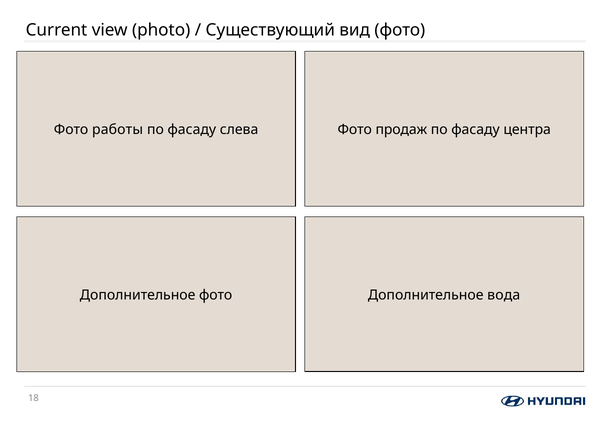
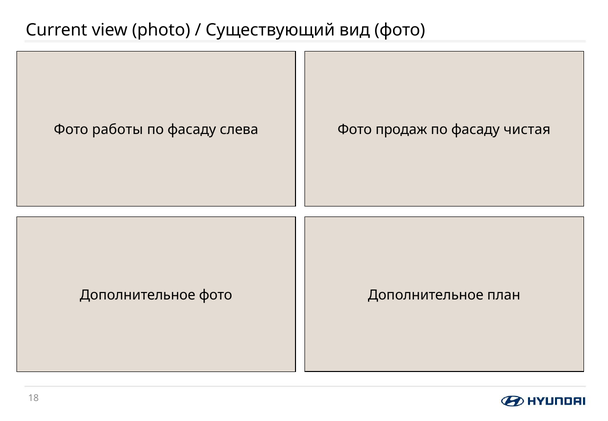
центра: центра -> чистая
вода: вода -> план
